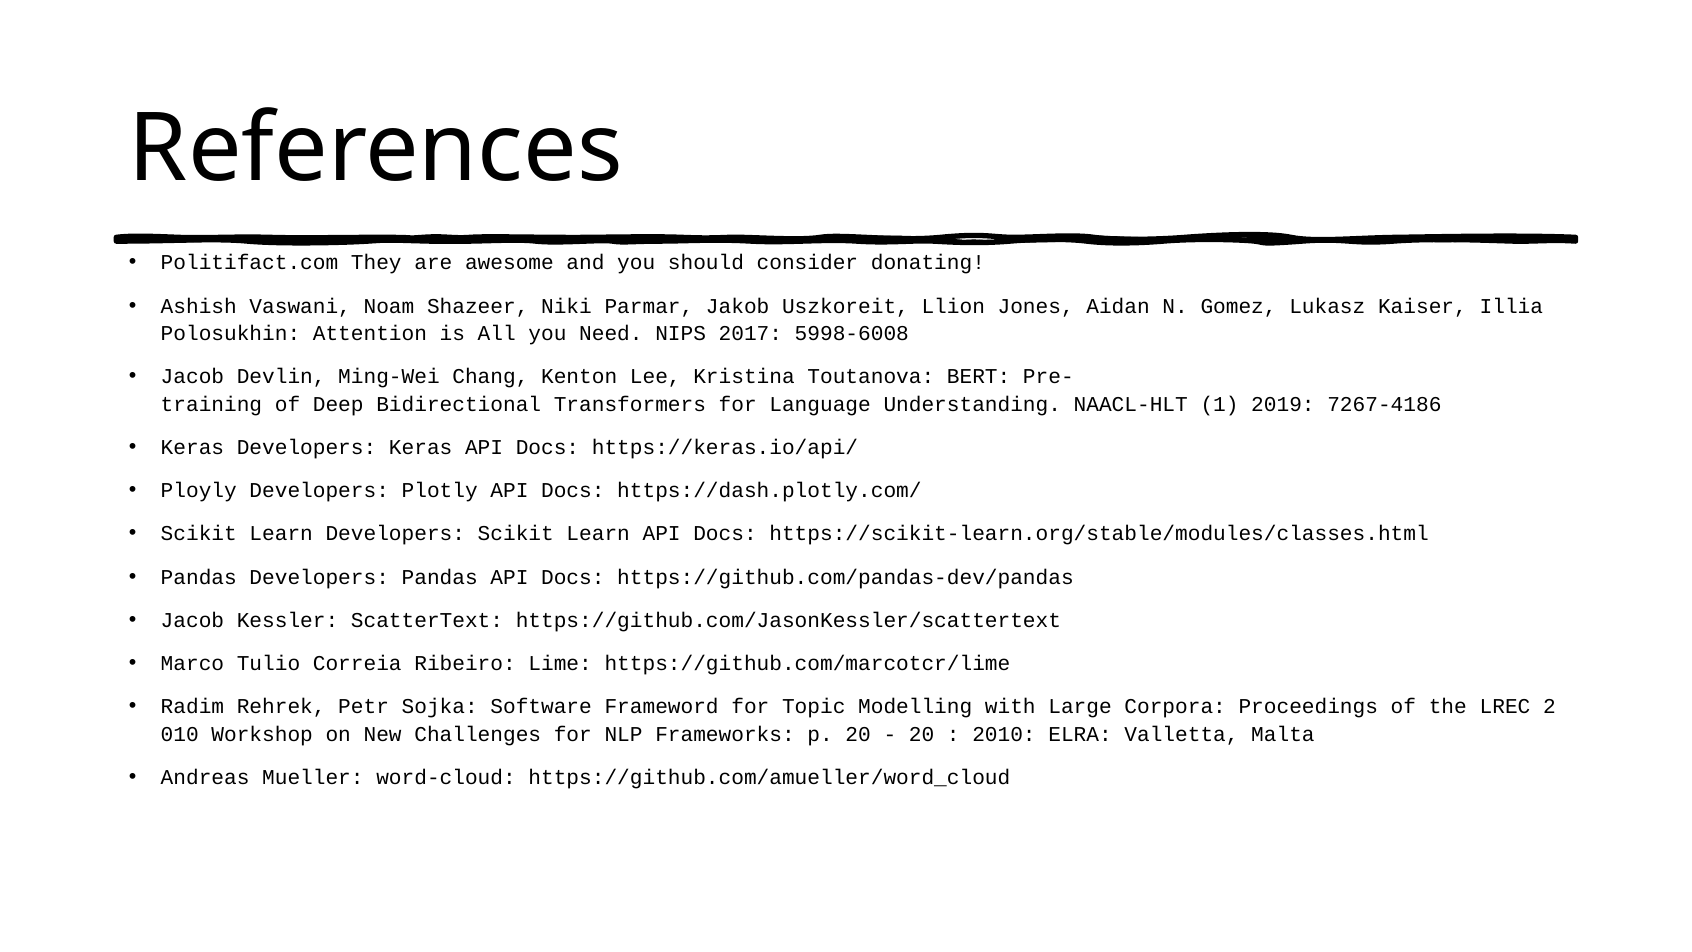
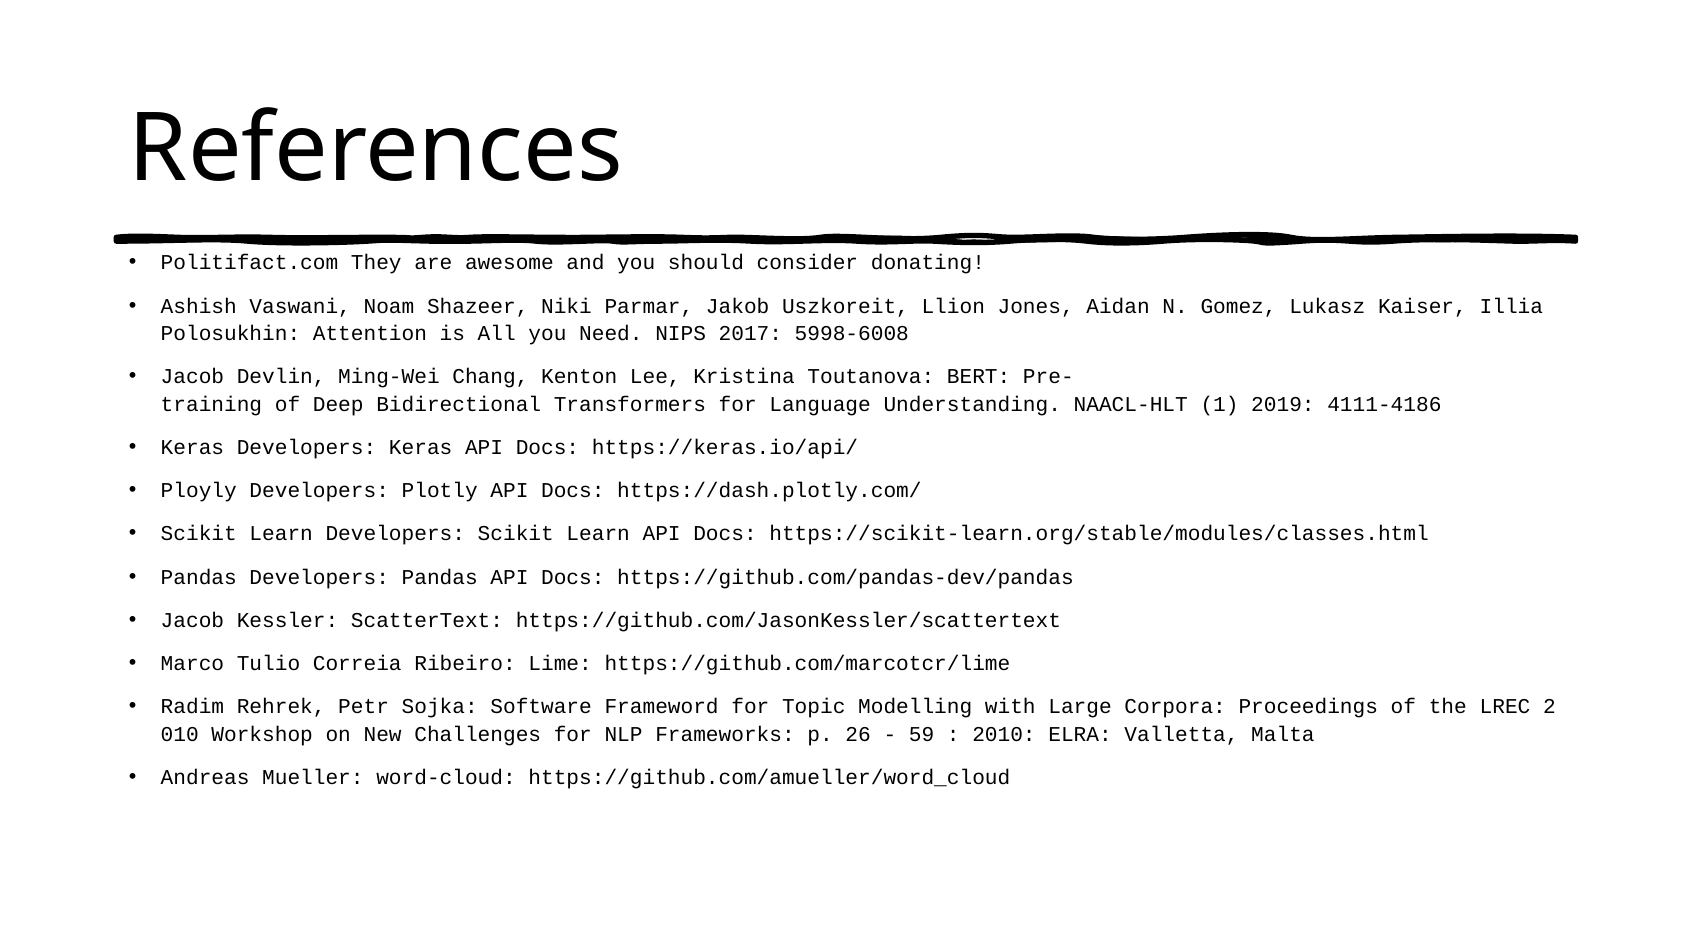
7267-4186: 7267-4186 -> 4111-4186
p 20: 20 -> 26
20 at (922, 734): 20 -> 59
